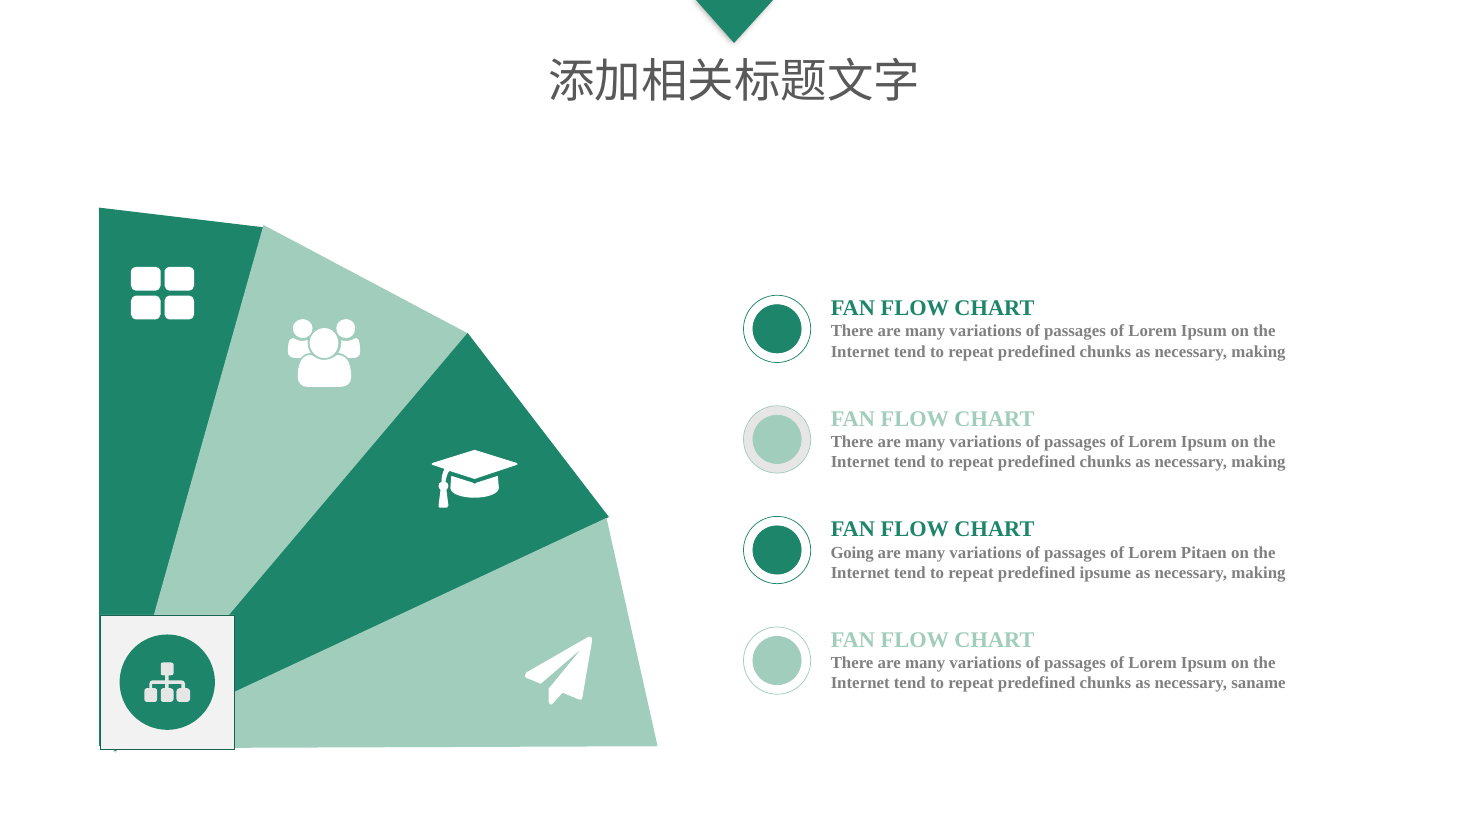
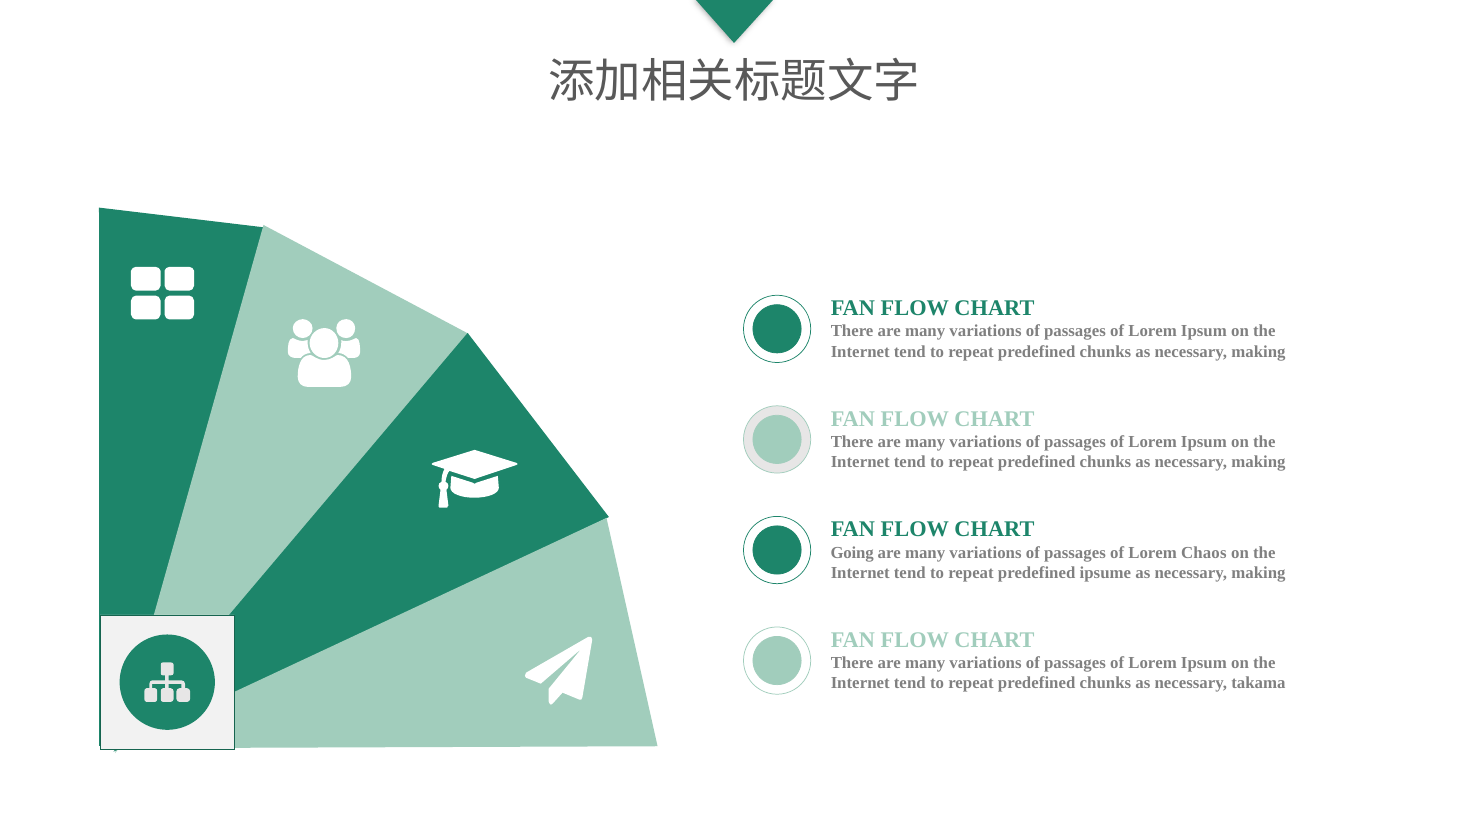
Pitaen: Pitaen -> Chaos
saname: saname -> takama
